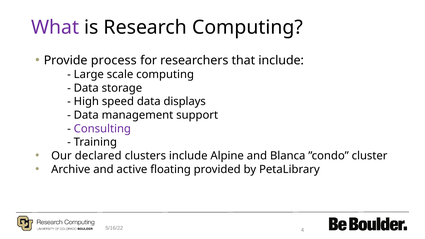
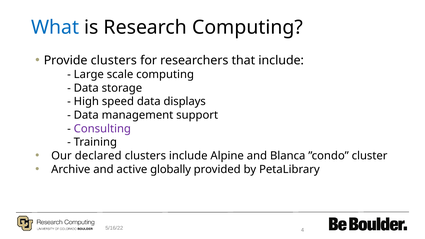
What colour: purple -> blue
Provide process: process -> clusters
floating: floating -> globally
